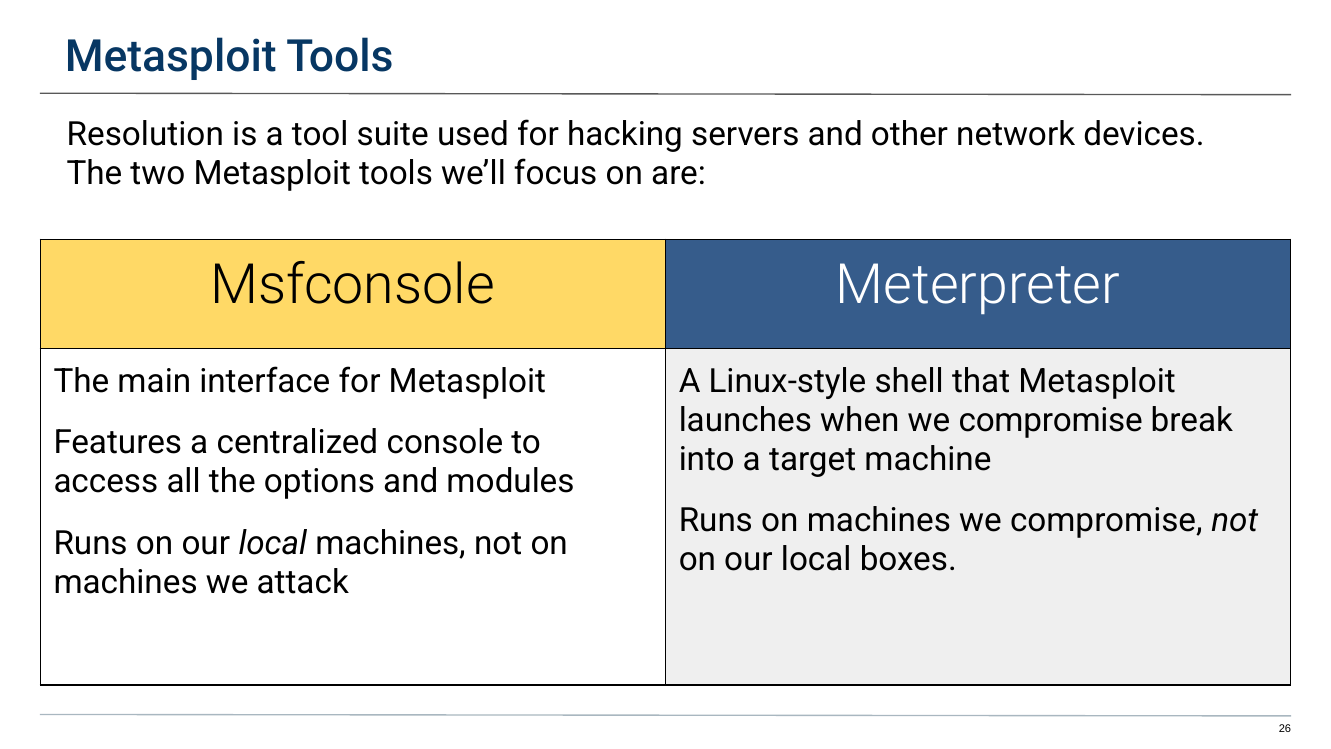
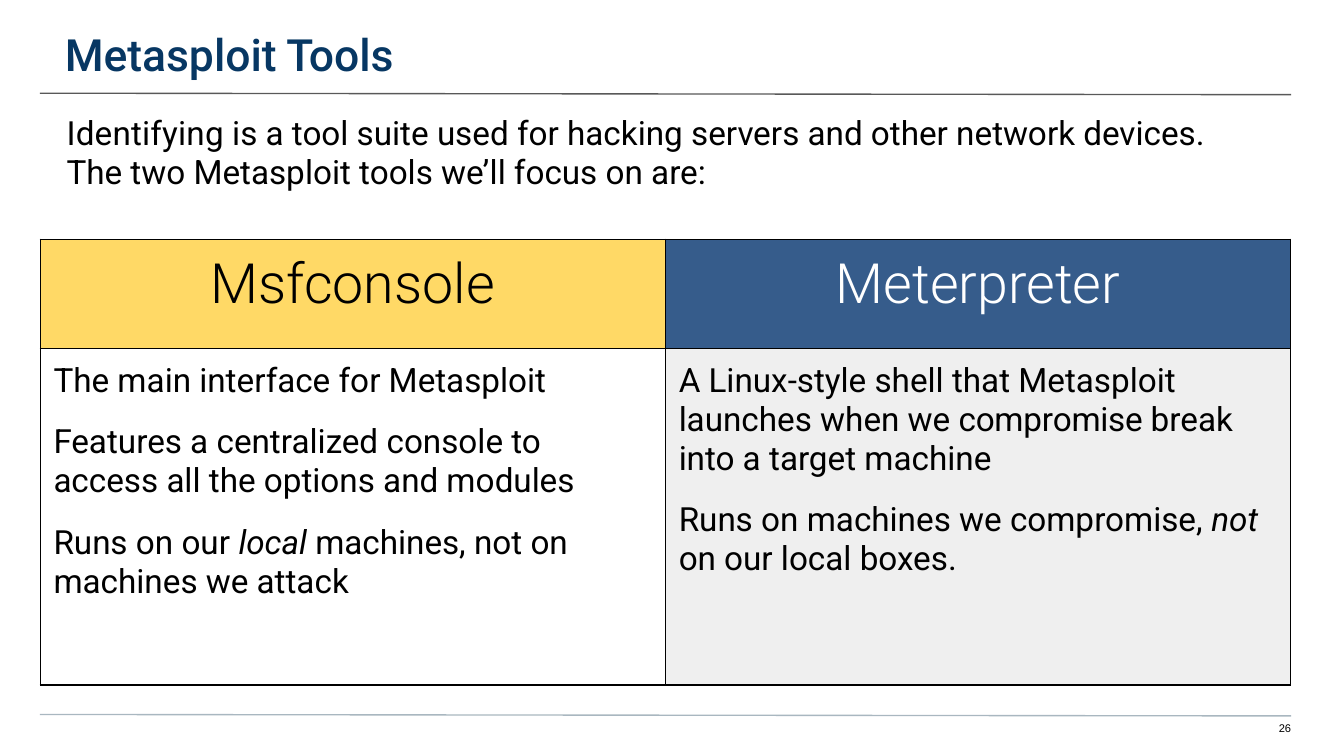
Resolution: Resolution -> Identifying
